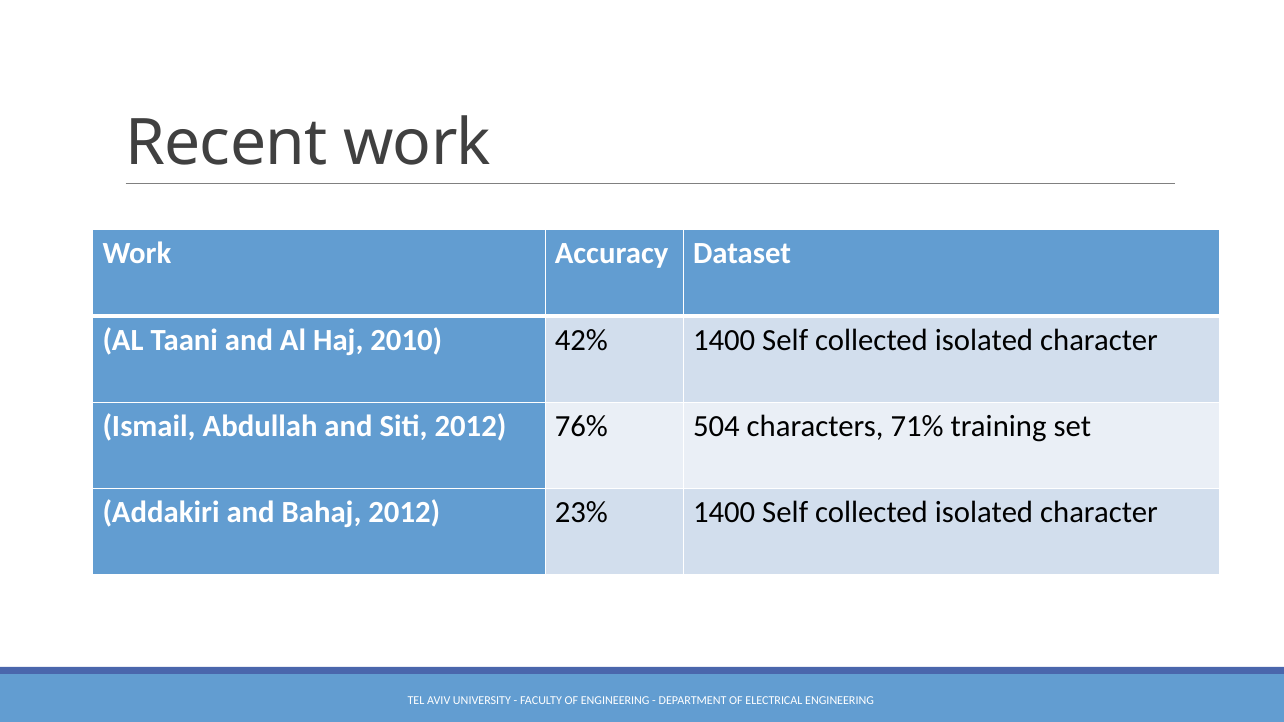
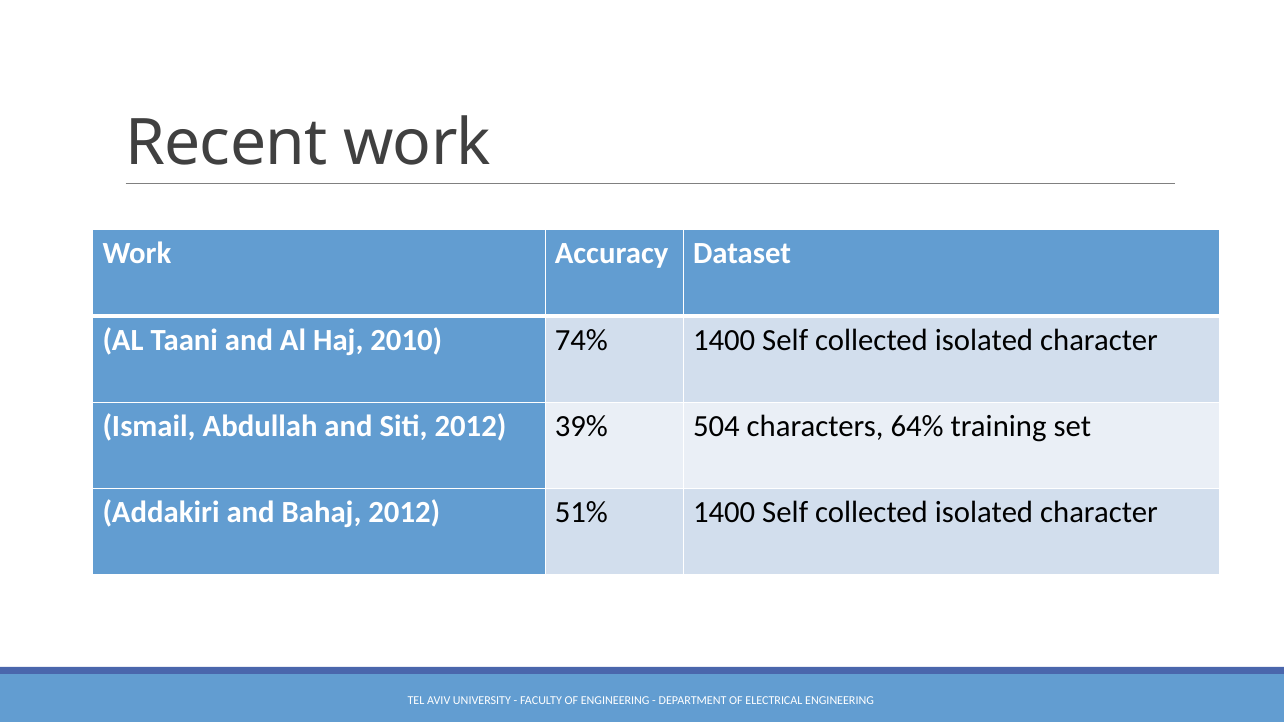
42%: 42% -> 74%
76%: 76% -> 39%
71%: 71% -> 64%
23%: 23% -> 51%
